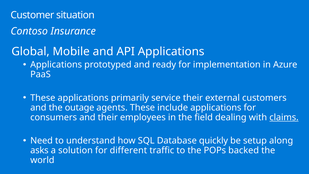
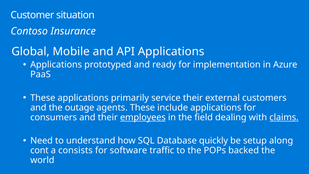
employees underline: none -> present
asks: asks -> cont
solution: solution -> consists
different: different -> software
